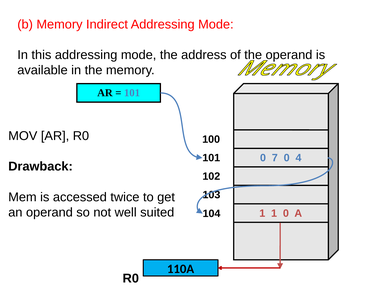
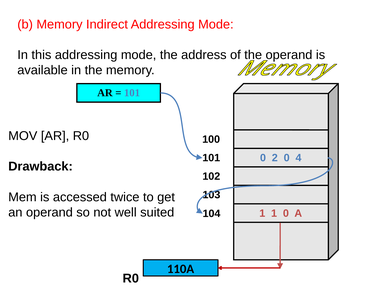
7: 7 -> 2
